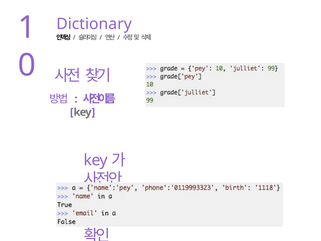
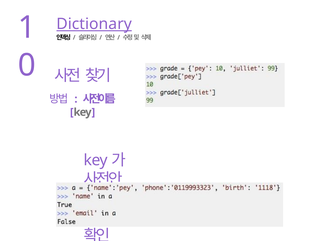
Dictionary underline: none -> present
